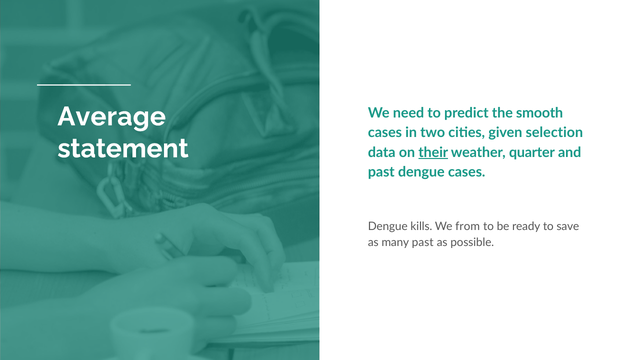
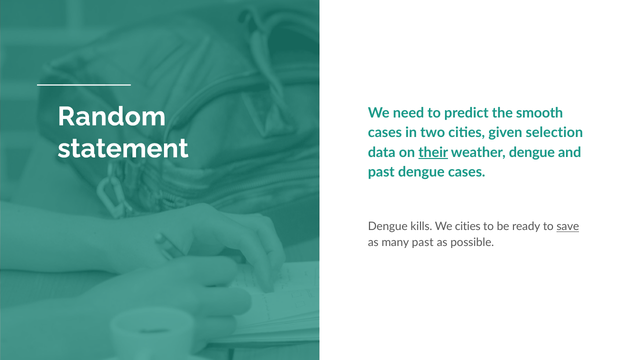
Average: Average -> Random
weather quarter: quarter -> dengue
We from: from -> cities
save underline: none -> present
